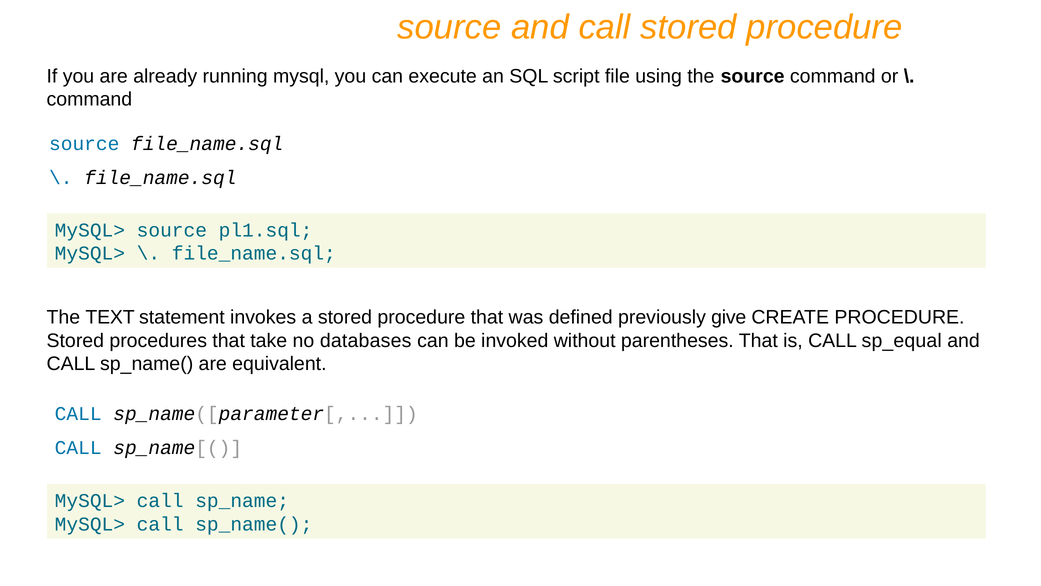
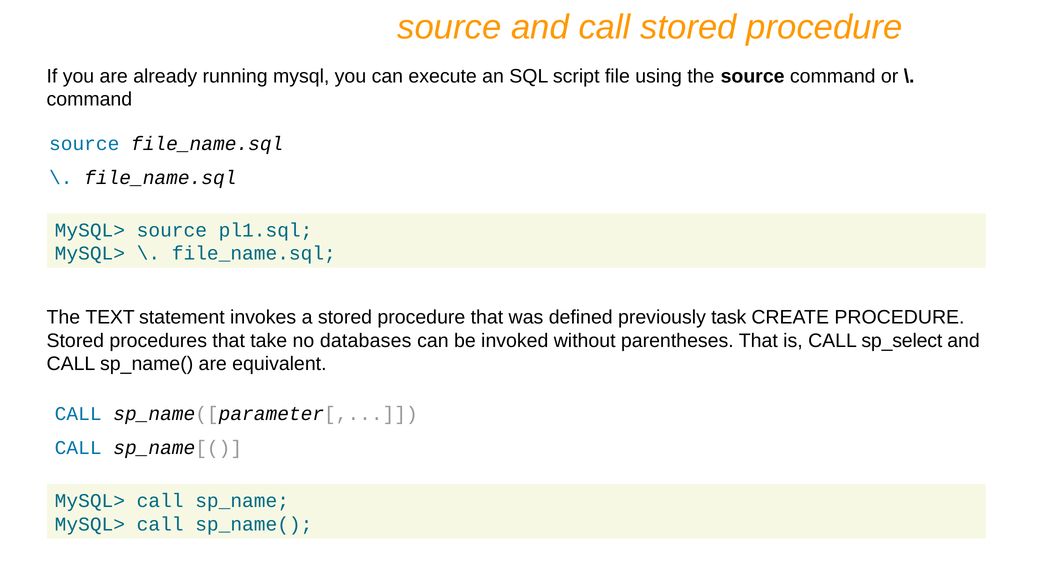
give: give -> task
sp_equal: sp_equal -> sp_select
